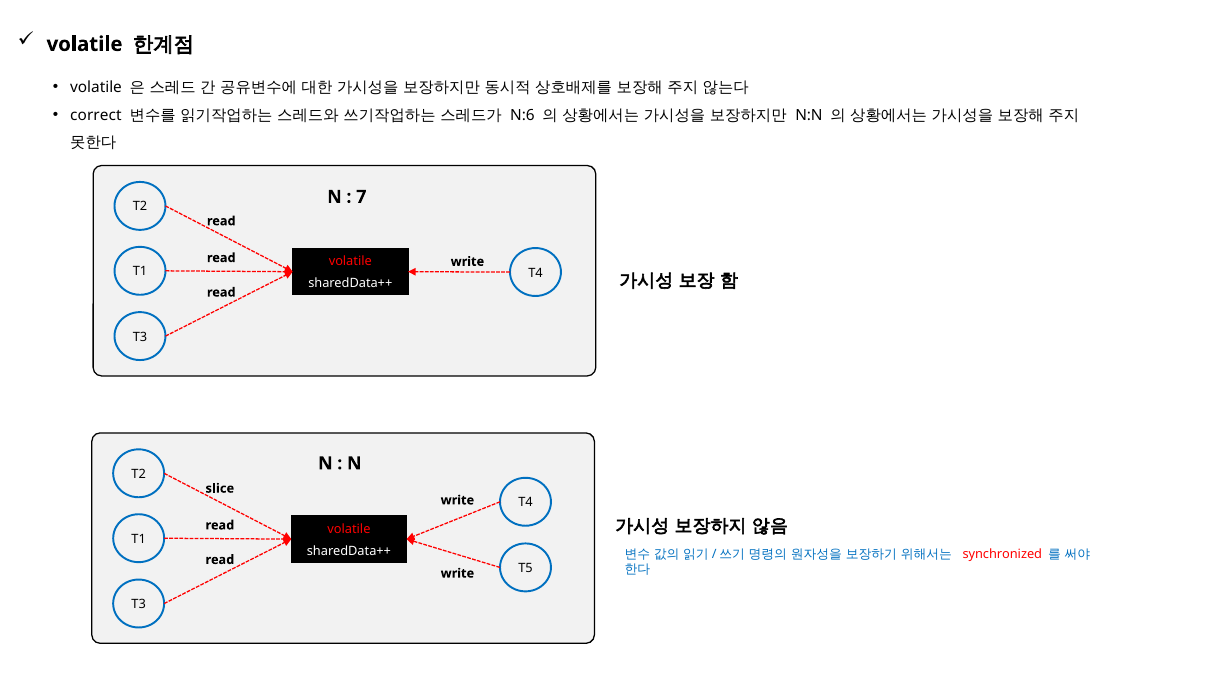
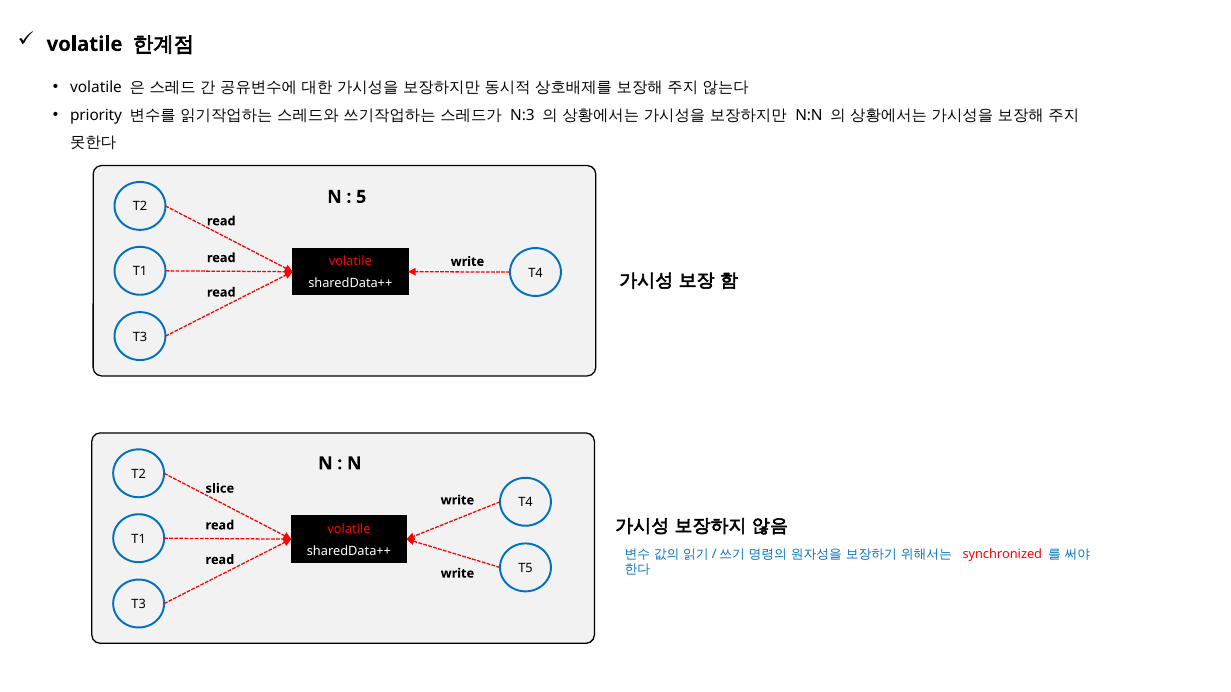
correct: correct -> priority
N:6: N:6 -> N:3
7: 7 -> 5
